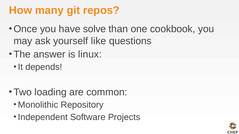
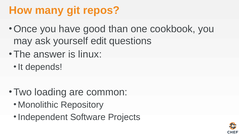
solve: solve -> good
like: like -> edit
